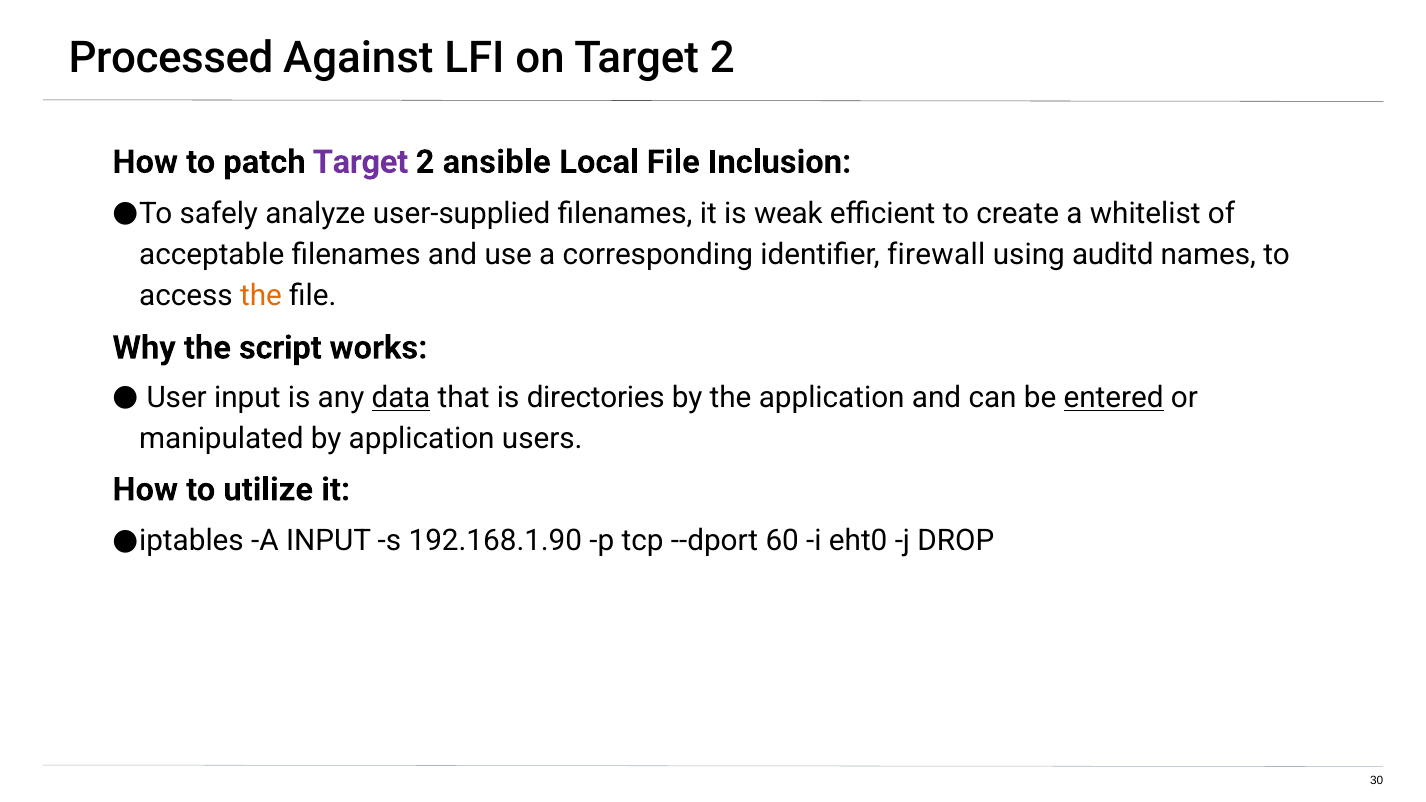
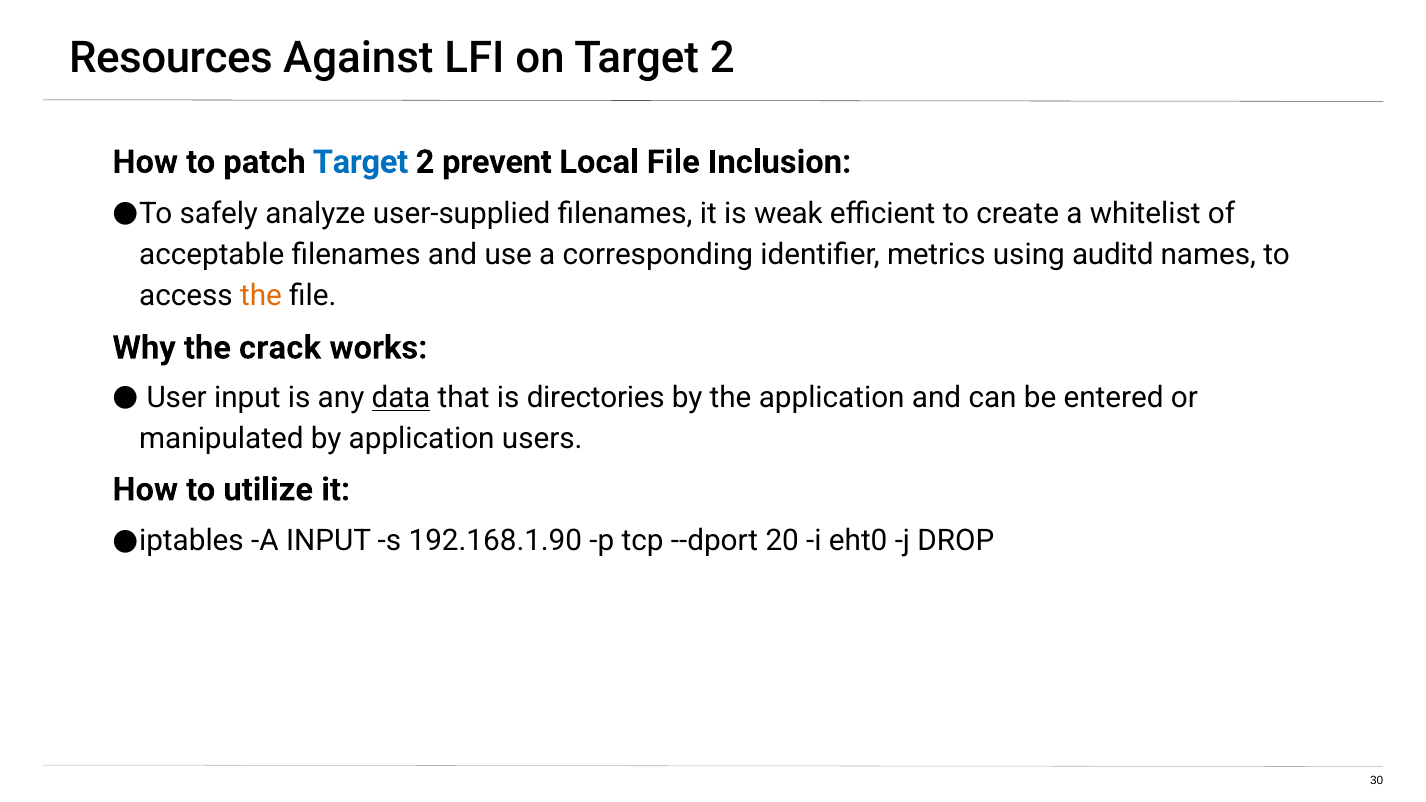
Processed: Processed -> Resources
Target at (360, 162) colour: purple -> blue
ansible: ansible -> prevent
firewall: firewall -> metrics
script: script -> crack
entered underline: present -> none
60: 60 -> 20
